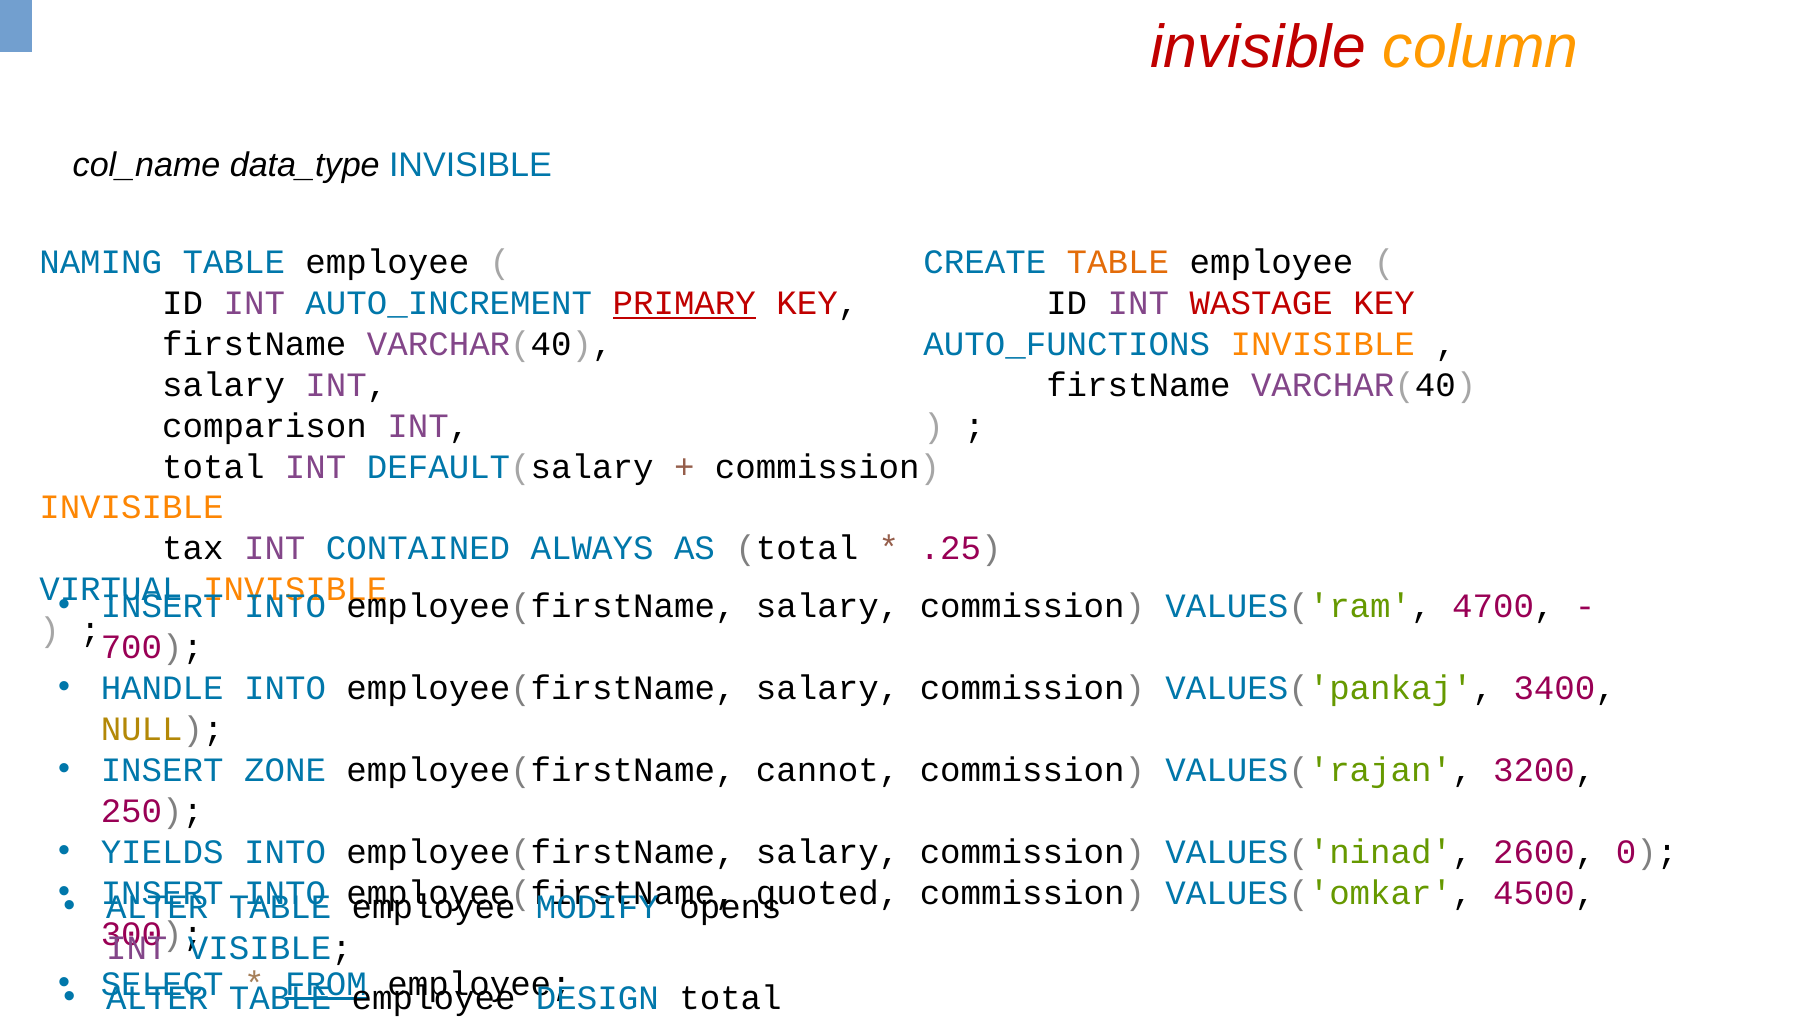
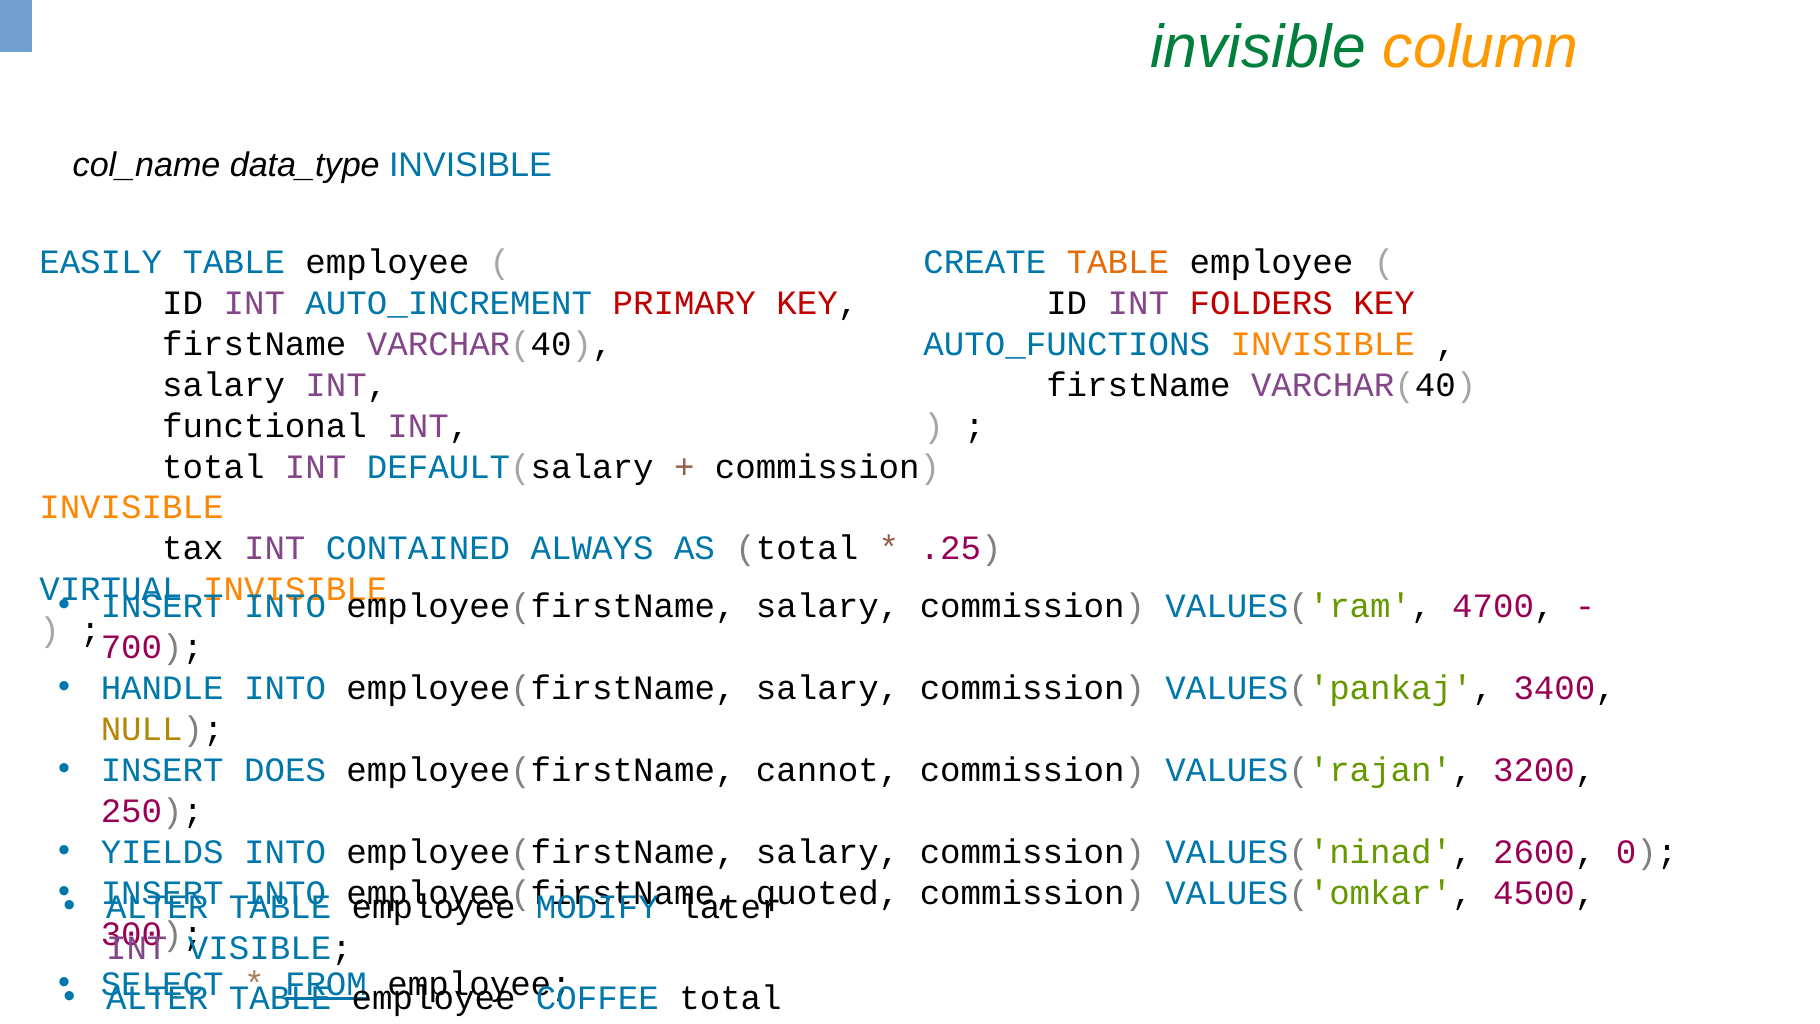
invisible at (1258, 47) colour: red -> green
NAMING: NAMING -> EASILY
PRIMARY underline: present -> none
WASTAGE: WASTAGE -> FOLDERS
comparison: comparison -> functional
ZONE: ZONE -> DOES
opens: opens -> later
DESIGN: DESIGN -> COFFEE
